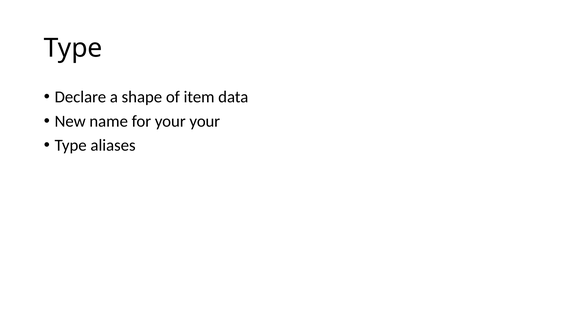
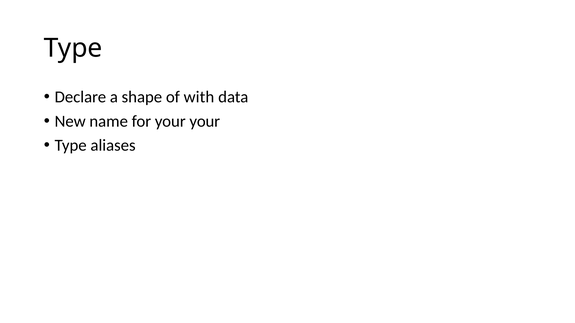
item: item -> with
